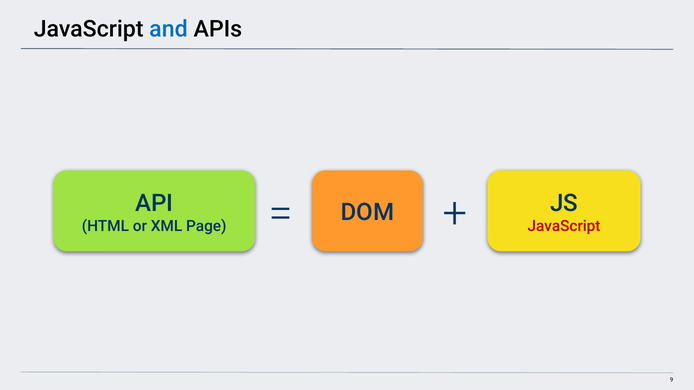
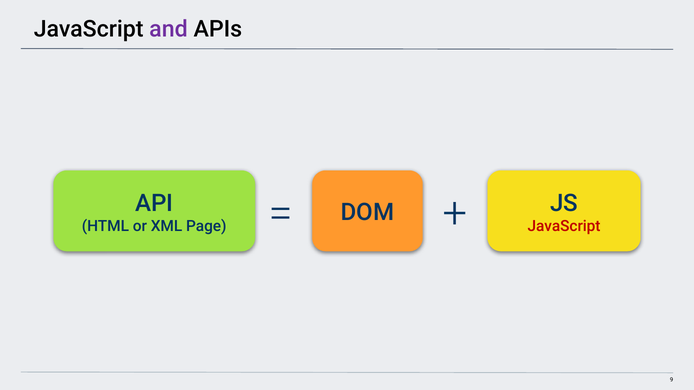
and colour: blue -> purple
